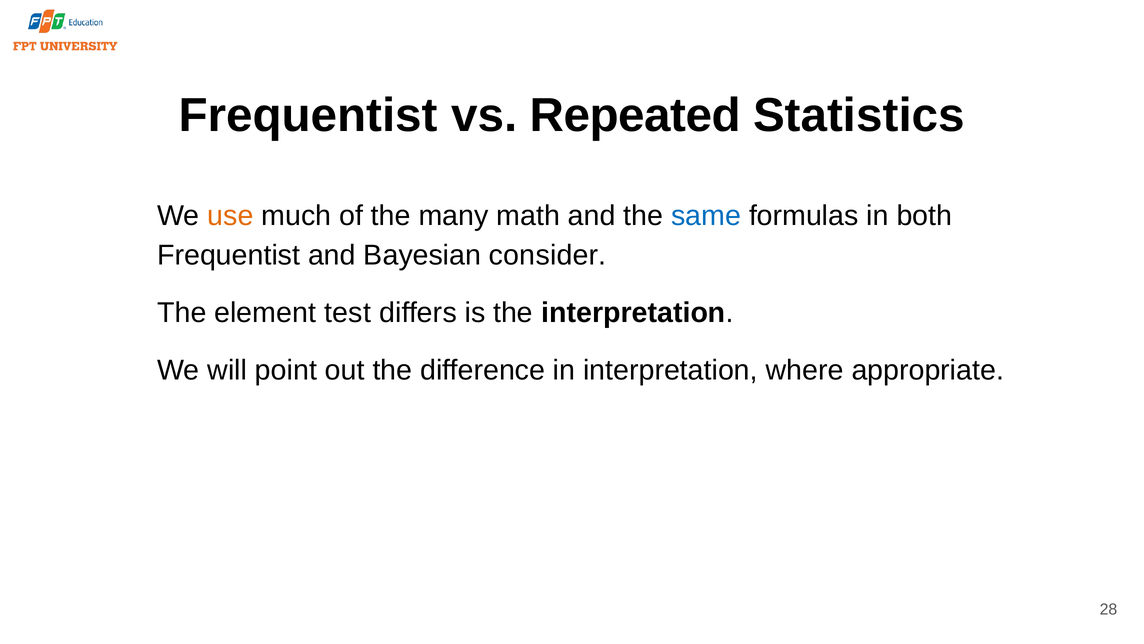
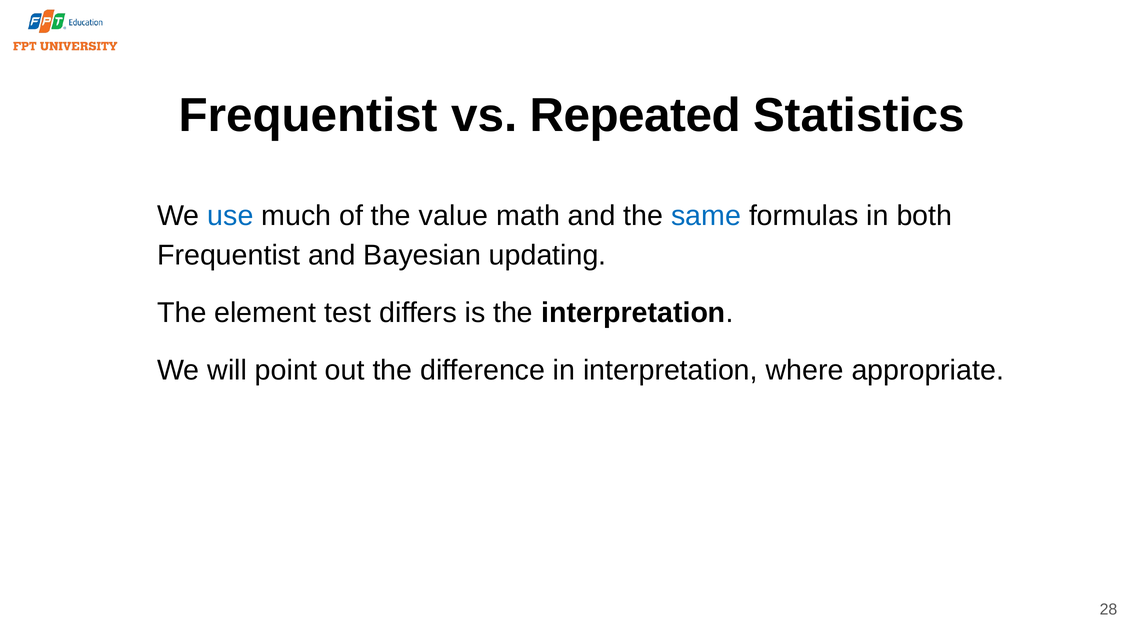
use colour: orange -> blue
many: many -> value
consider: consider -> updating
